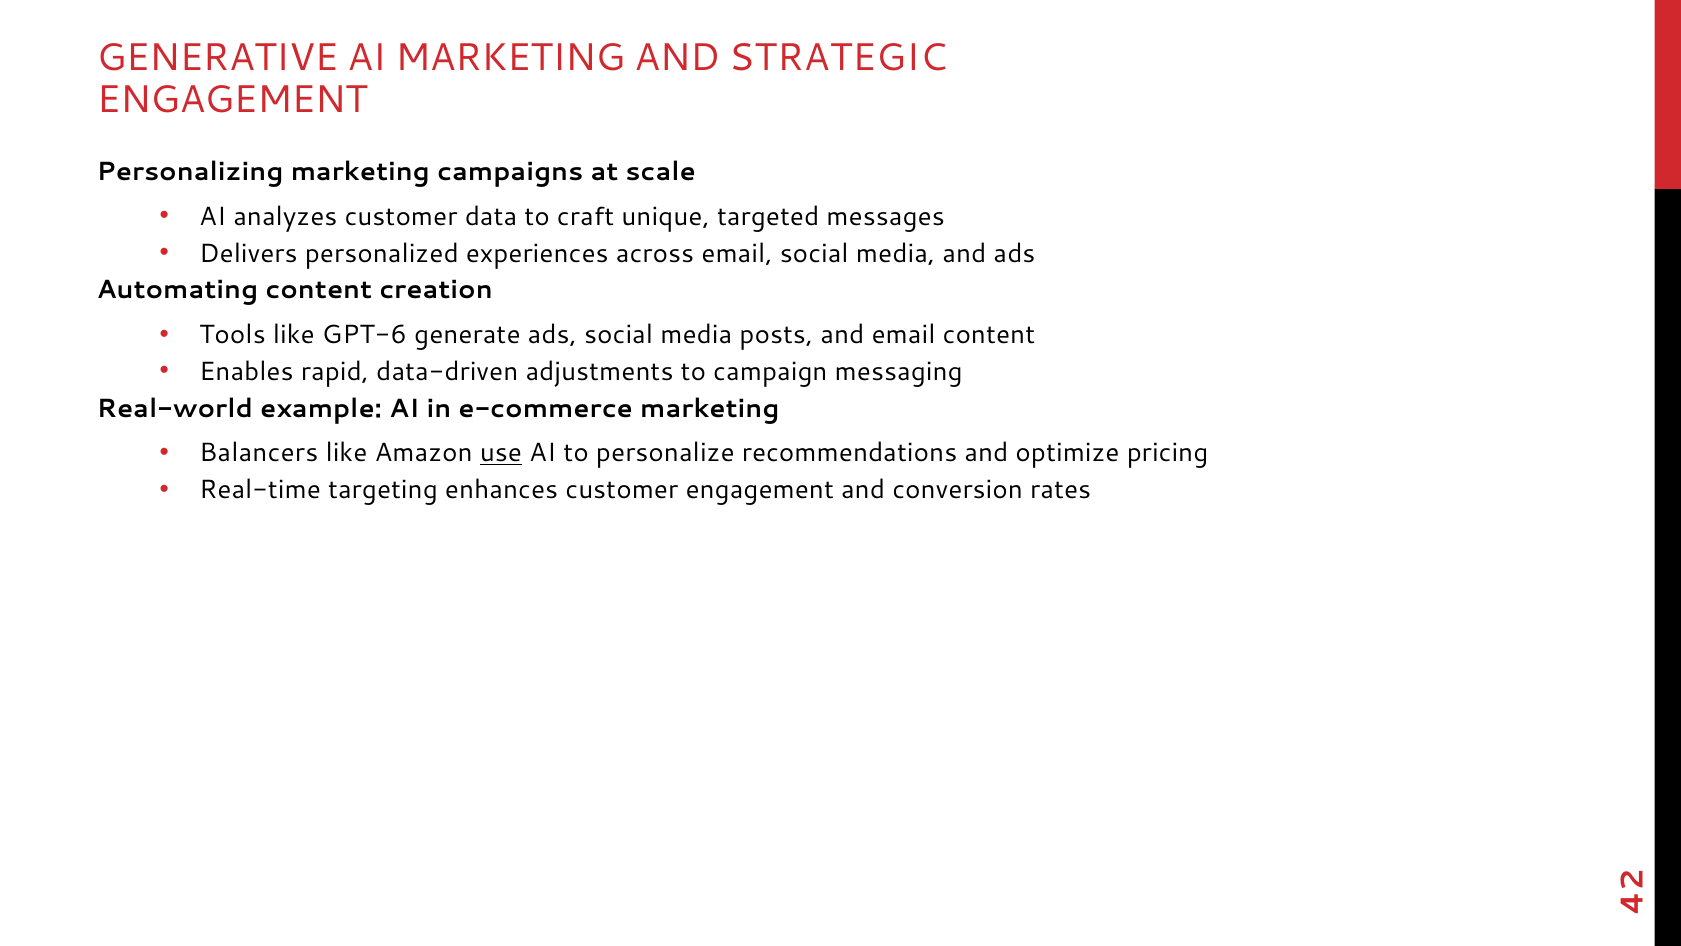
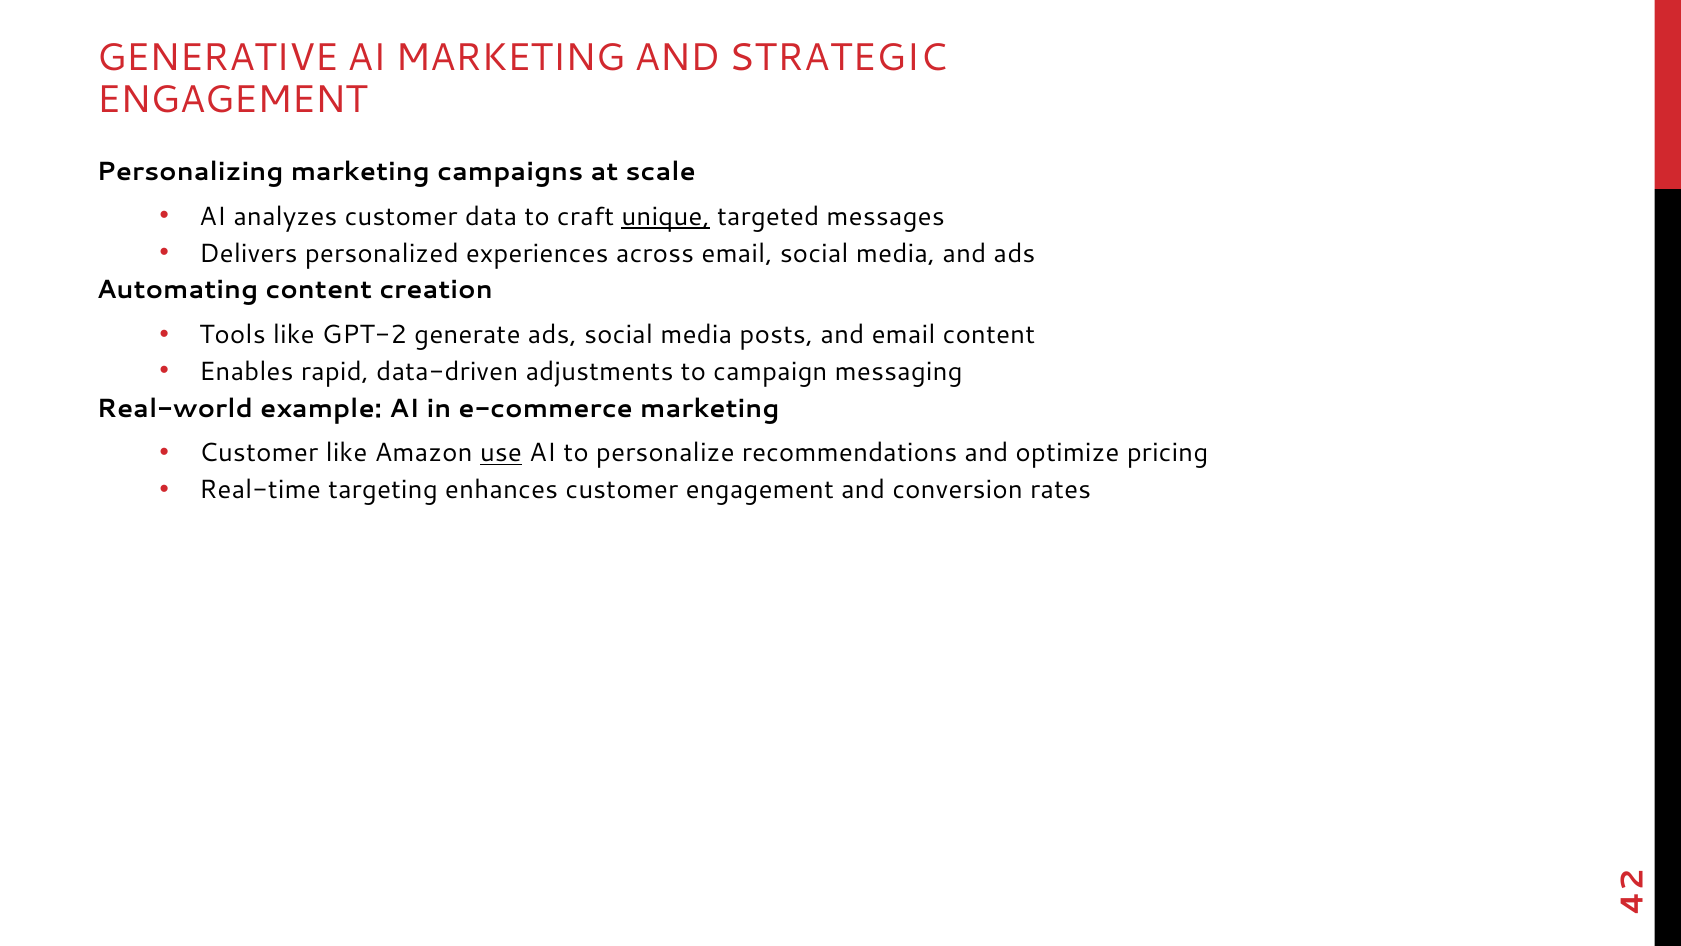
unique underline: none -> present
GPT-6: GPT-6 -> GPT-2
Balancers at (259, 453): Balancers -> Customer
